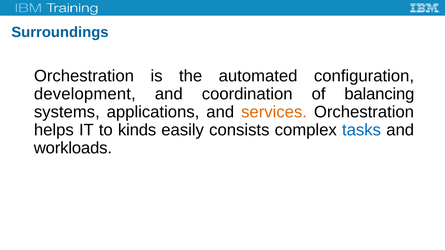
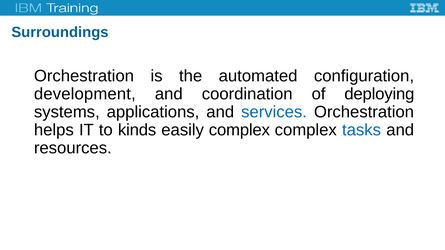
balancing: balancing -> deploying
services colour: orange -> blue
easily consists: consists -> complex
workloads: workloads -> resources
